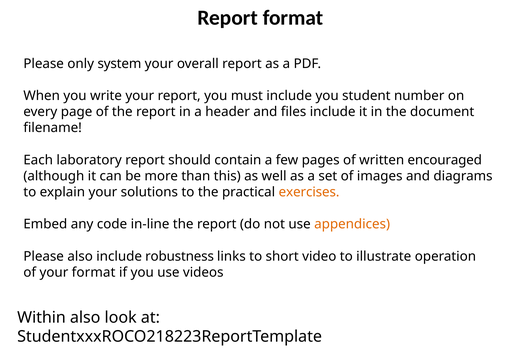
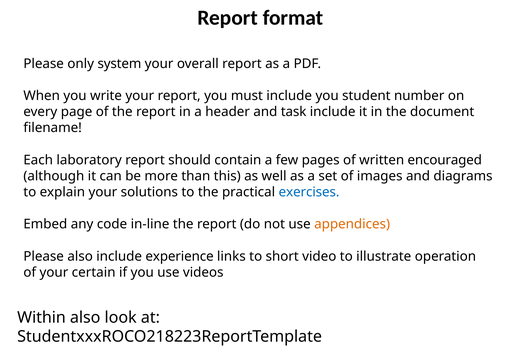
files: files -> task
exercises colour: orange -> blue
robustness: robustness -> experience
your format: format -> certain
